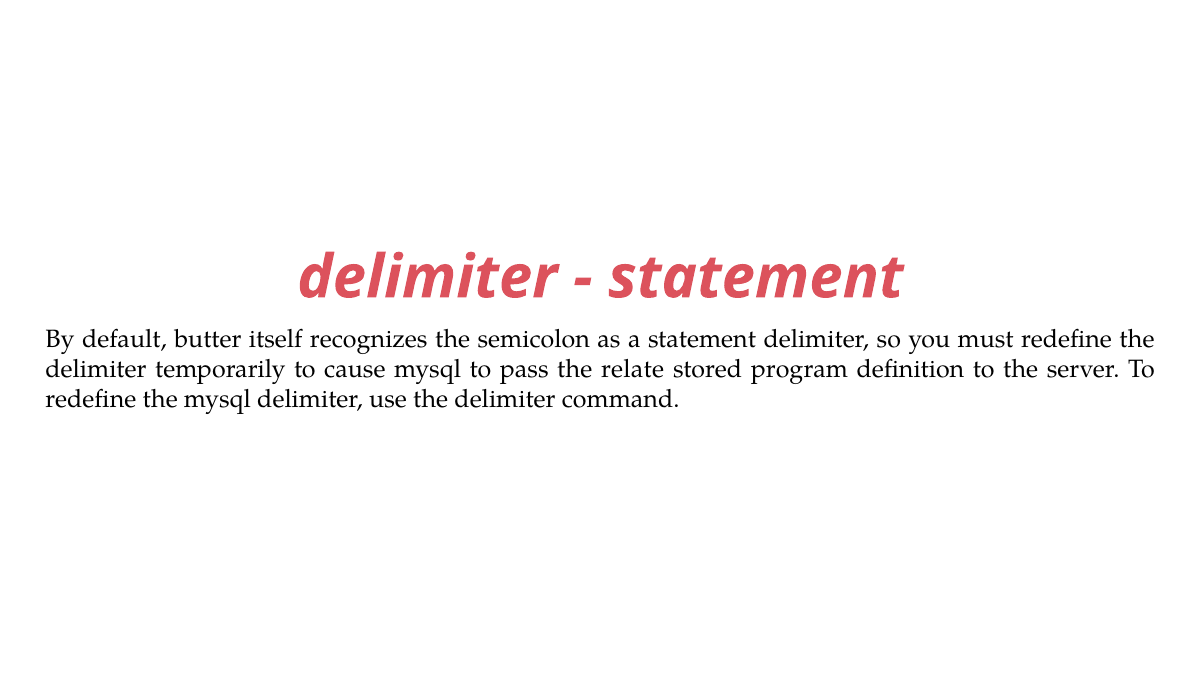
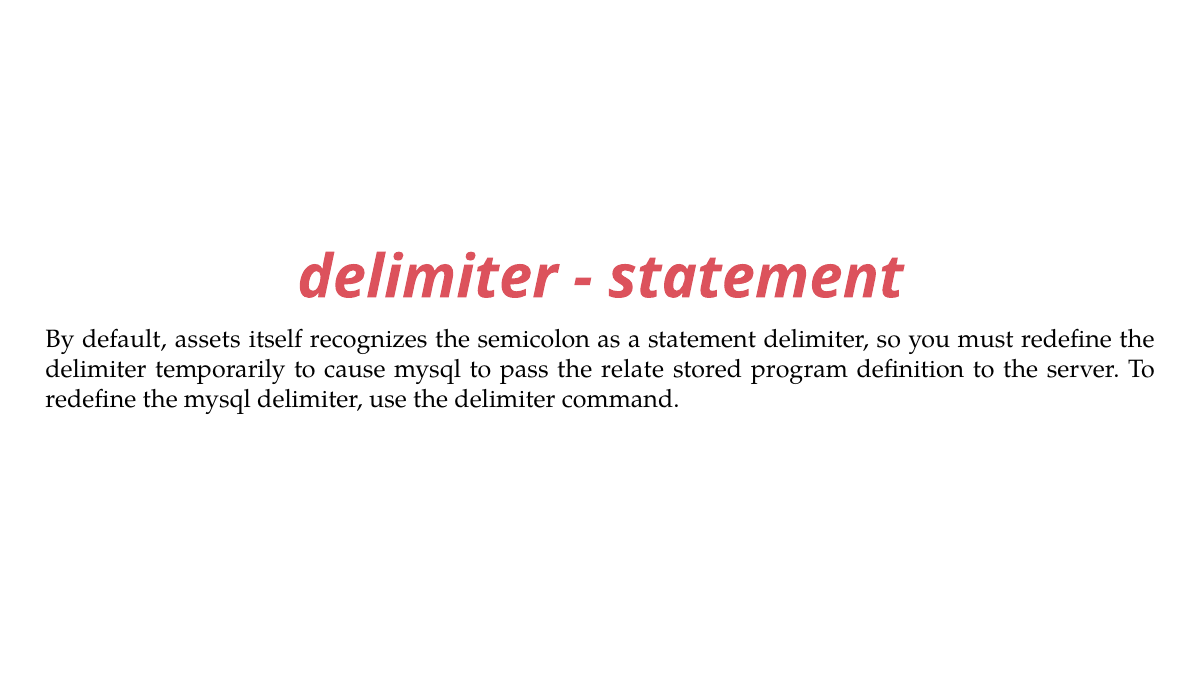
butter: butter -> assets
